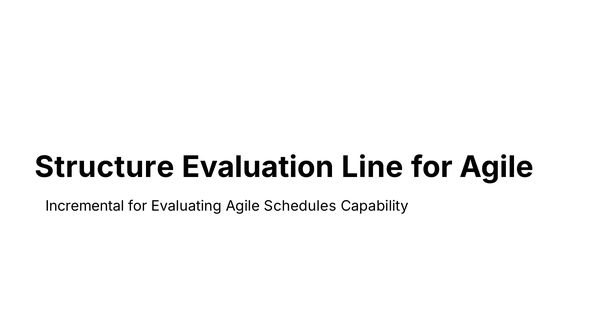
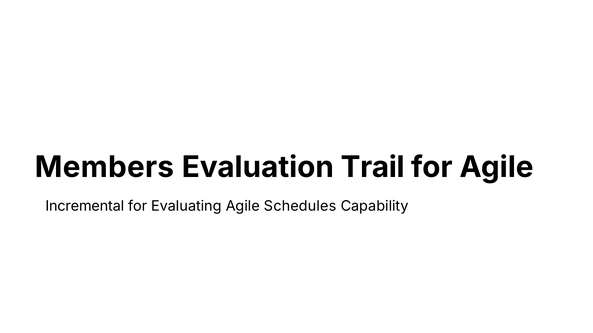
Structure: Structure -> Members
Line: Line -> Trail
